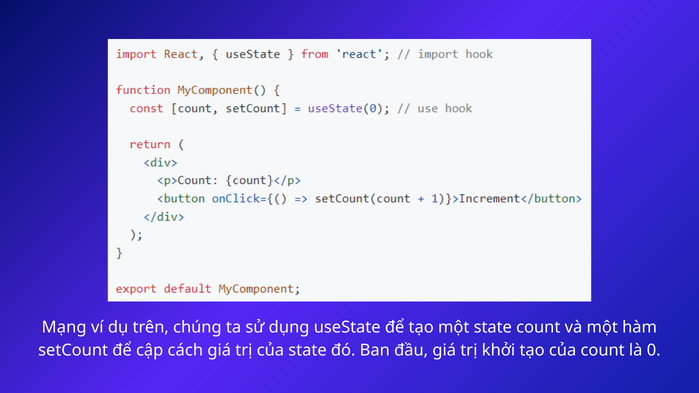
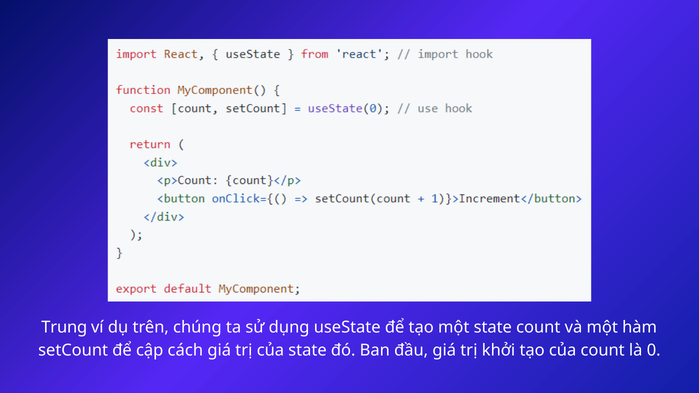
Mạng: Mạng -> Trung
